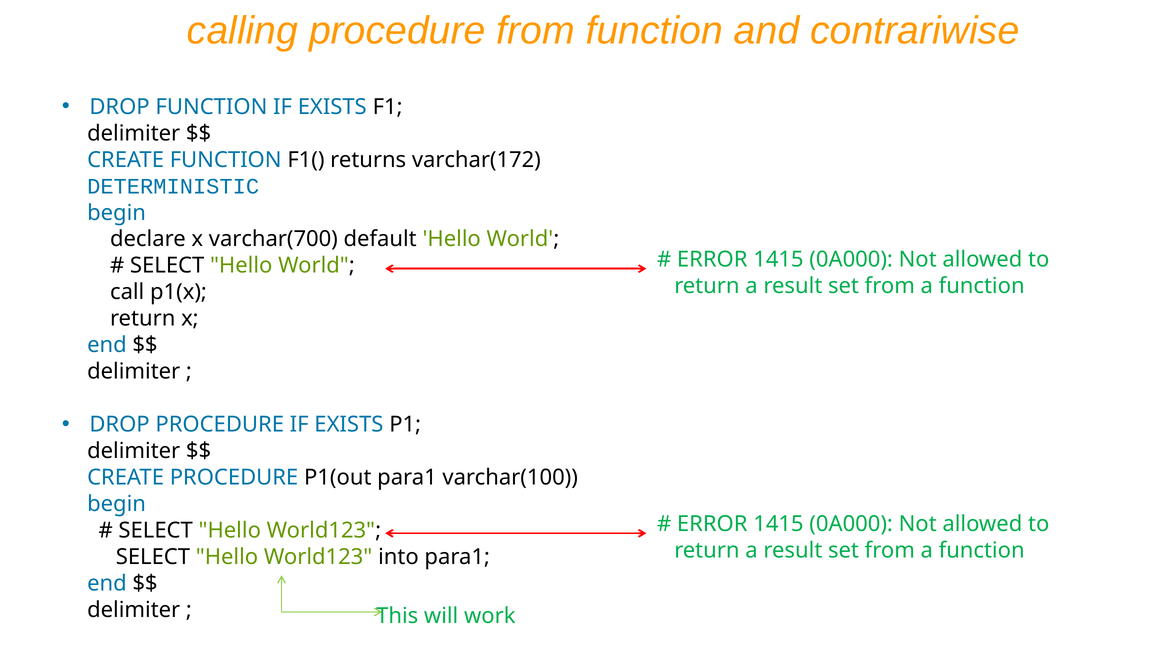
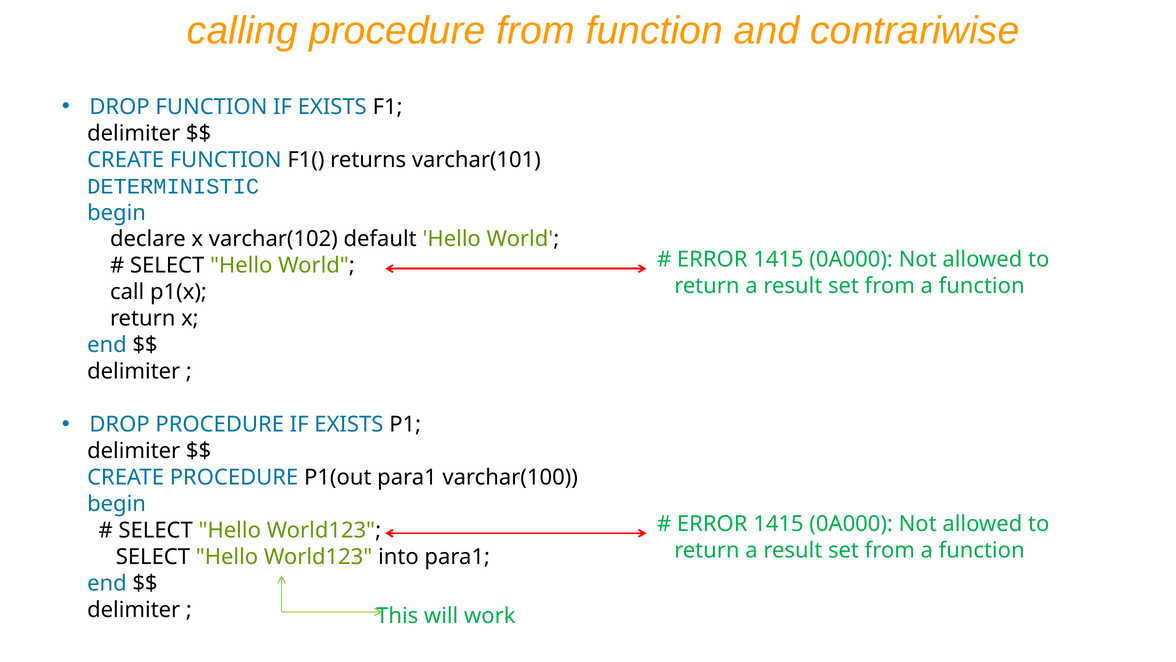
varchar(172: varchar(172 -> varchar(101
varchar(700: varchar(700 -> varchar(102
